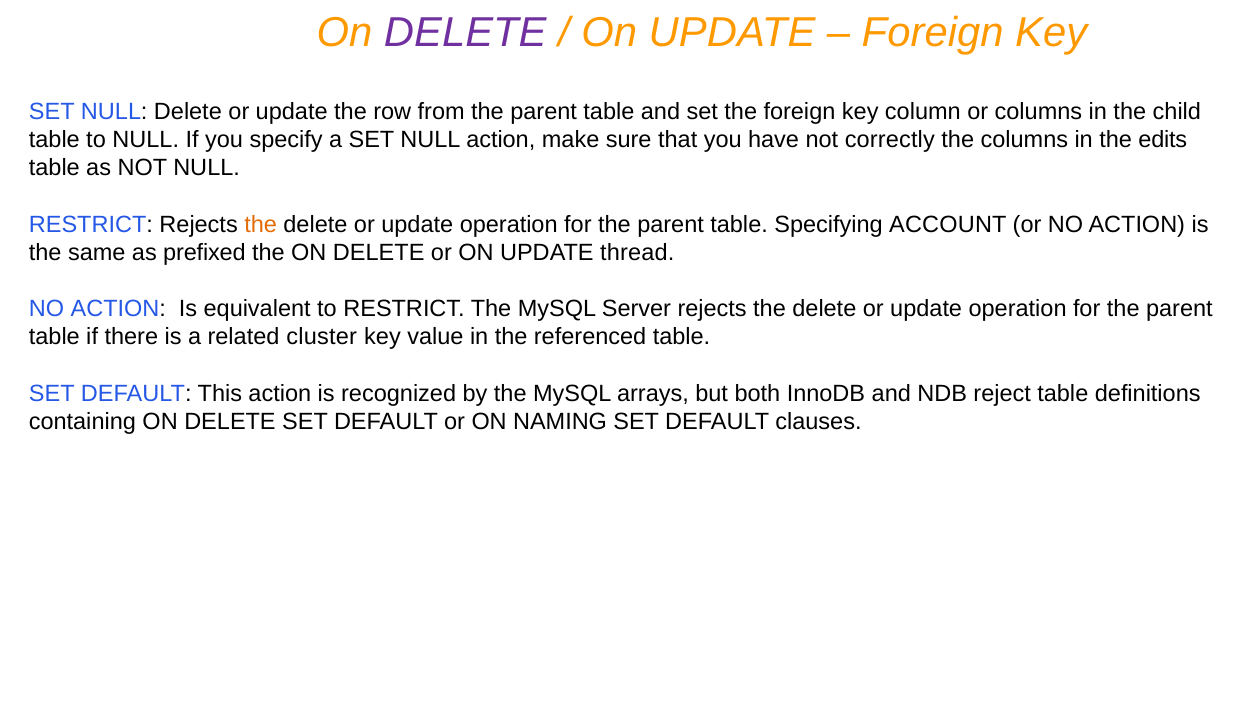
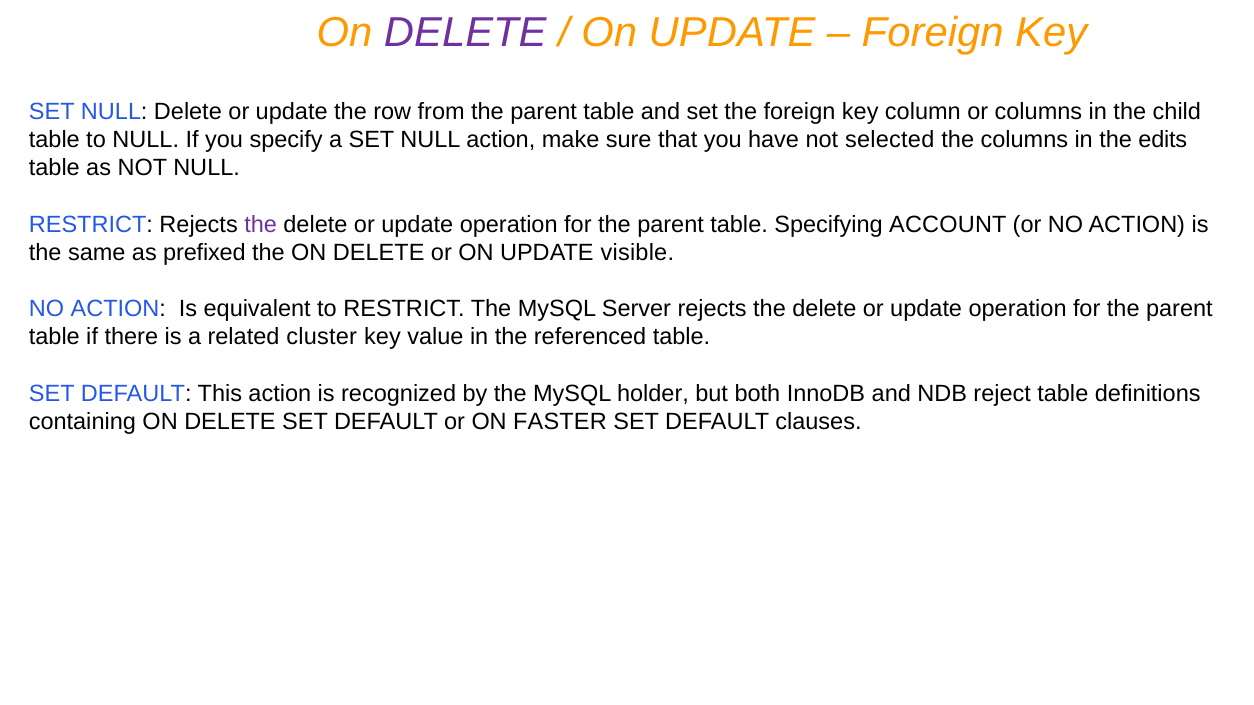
correctly: correctly -> selected
the at (261, 225) colour: orange -> purple
thread: thread -> visible
arrays: arrays -> holder
NAMING: NAMING -> FASTER
